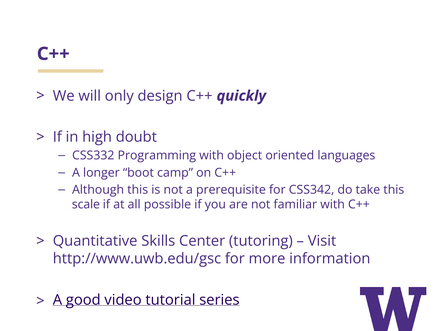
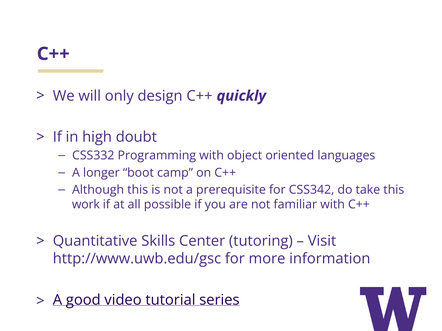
scale: scale -> work
